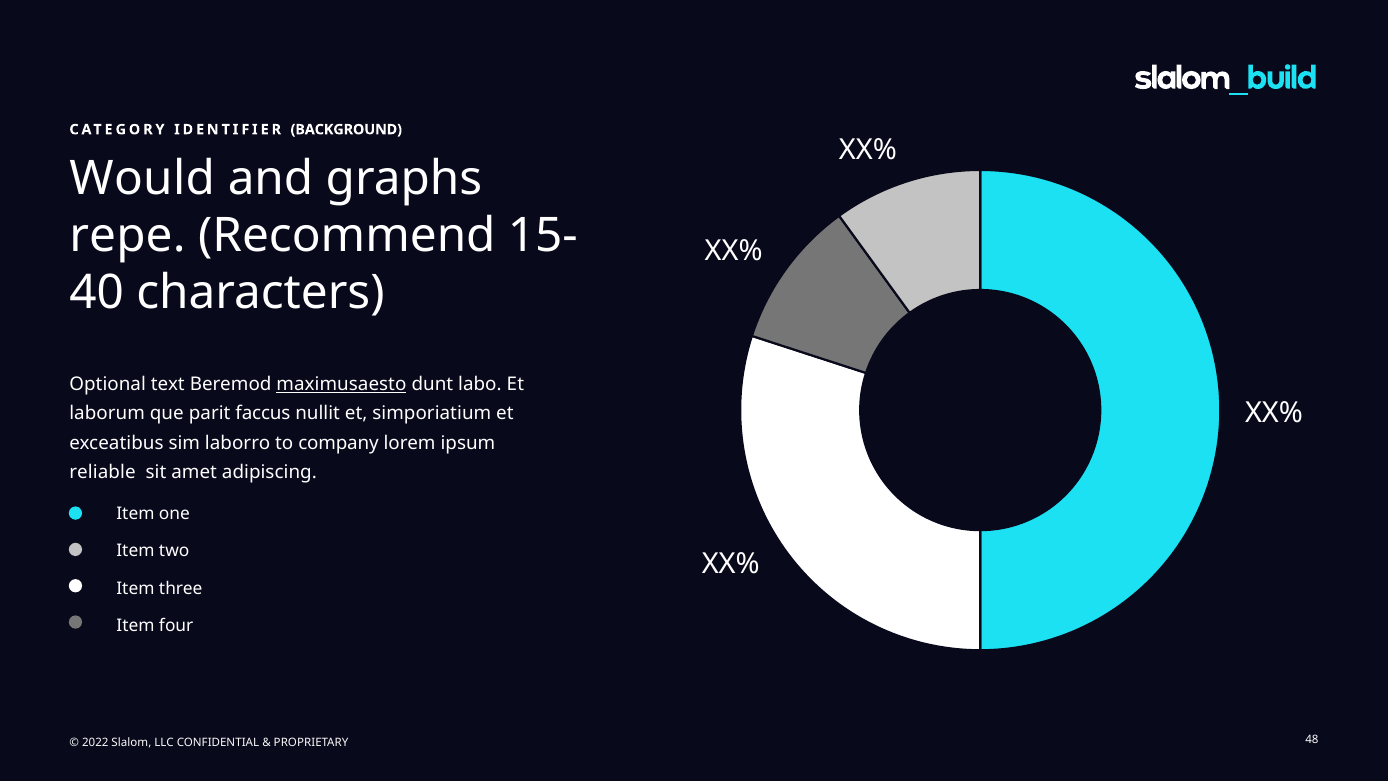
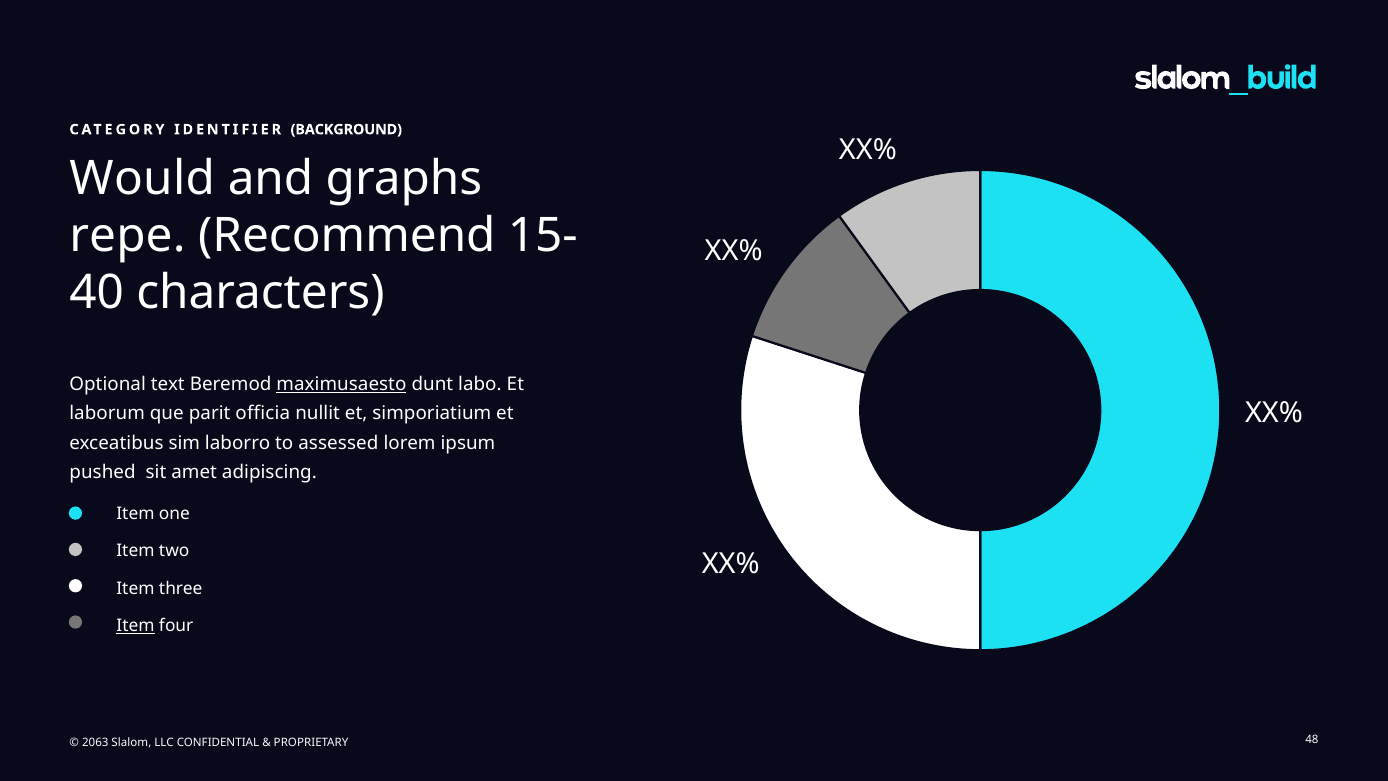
faccus: faccus -> officia
company: company -> assessed
reliable: reliable -> pushed
Item at (136, 625) underline: none -> present
2022: 2022 -> 2063
